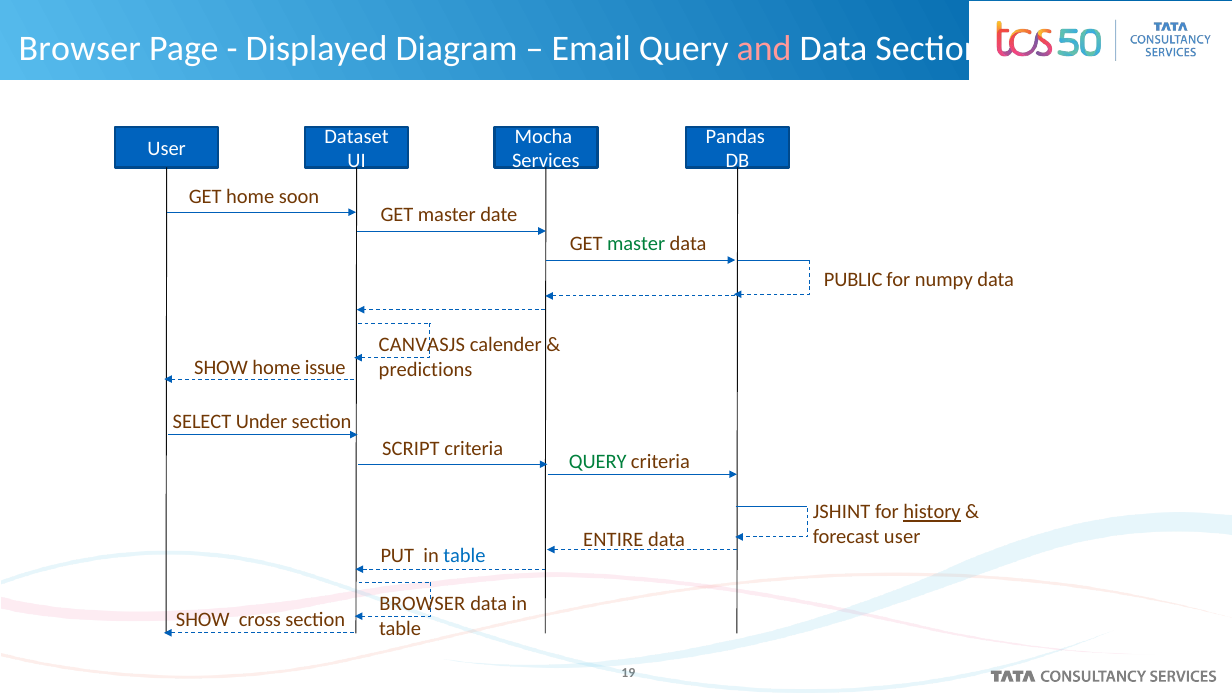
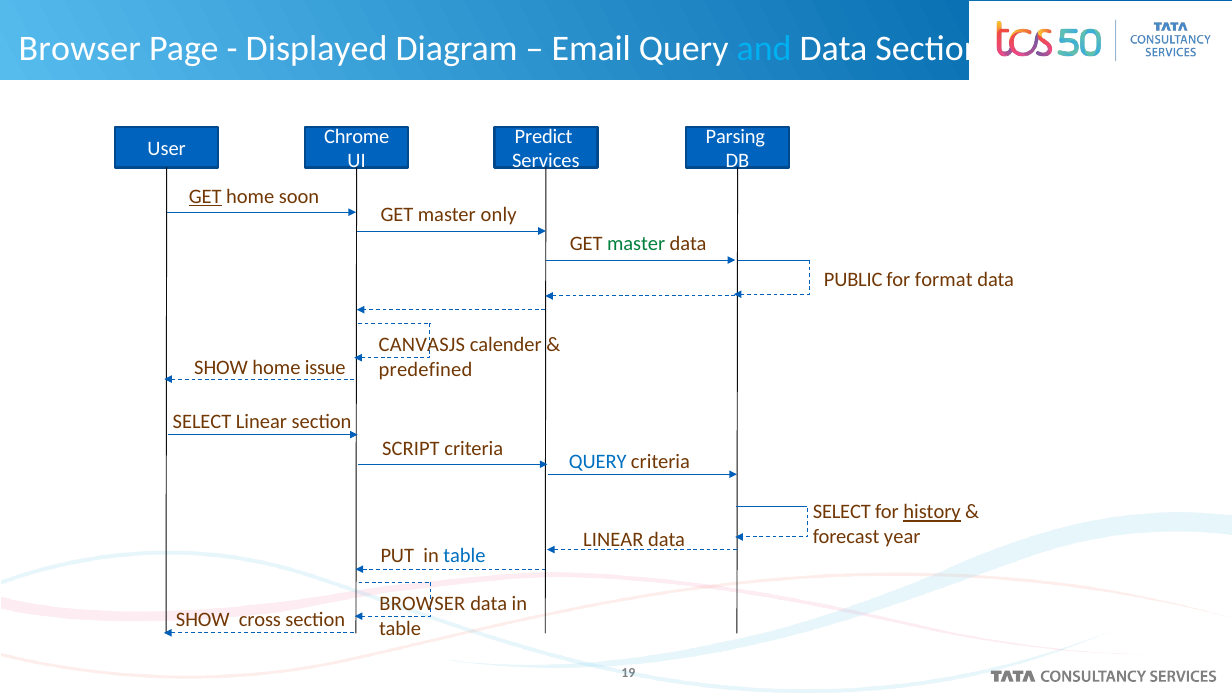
and colour: pink -> light blue
Dataset: Dataset -> Chrome
Mocha: Mocha -> Predict
Pandas: Pandas -> Parsing
GET at (205, 197) underline: none -> present
date: date -> only
numpy: numpy -> format
predictions: predictions -> predefined
SELECT Under: Under -> Linear
QUERY at (598, 462) colour: green -> blue
JSHINT at (842, 512): JSHINT -> SELECT
forecast user: user -> year
ENTIRE at (613, 540): ENTIRE -> LINEAR
